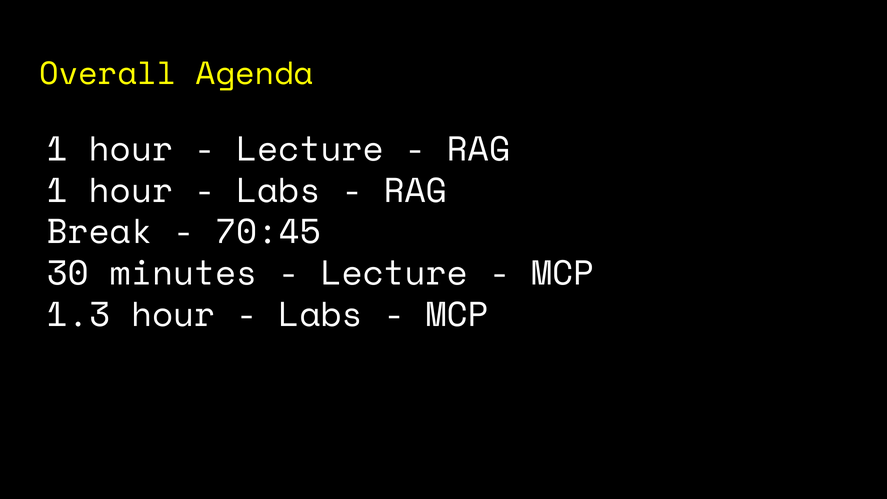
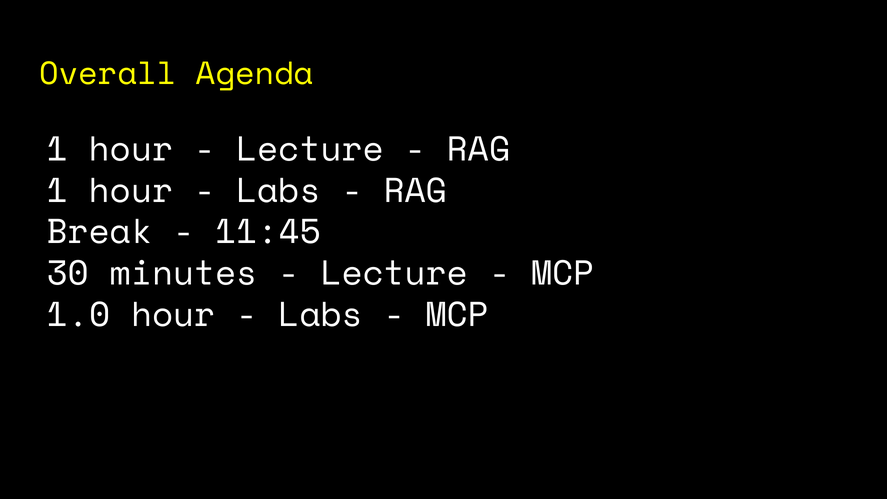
70:45: 70:45 -> 11:45
1.3: 1.3 -> 1.0
